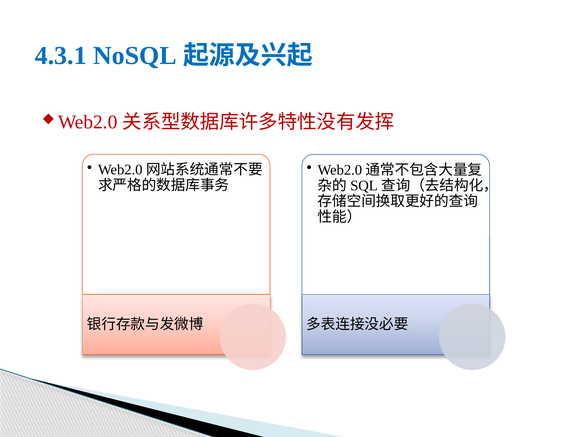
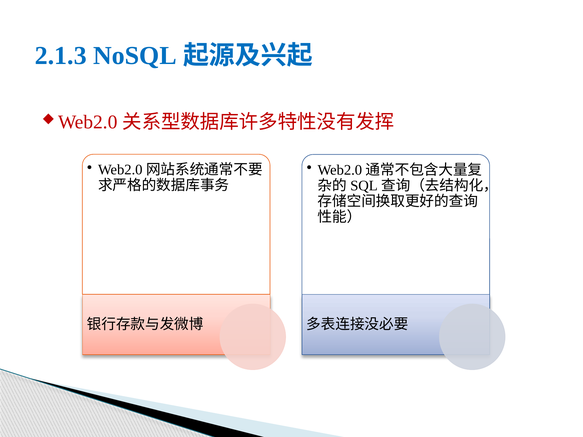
4.3.1: 4.3.1 -> 2.1.3
